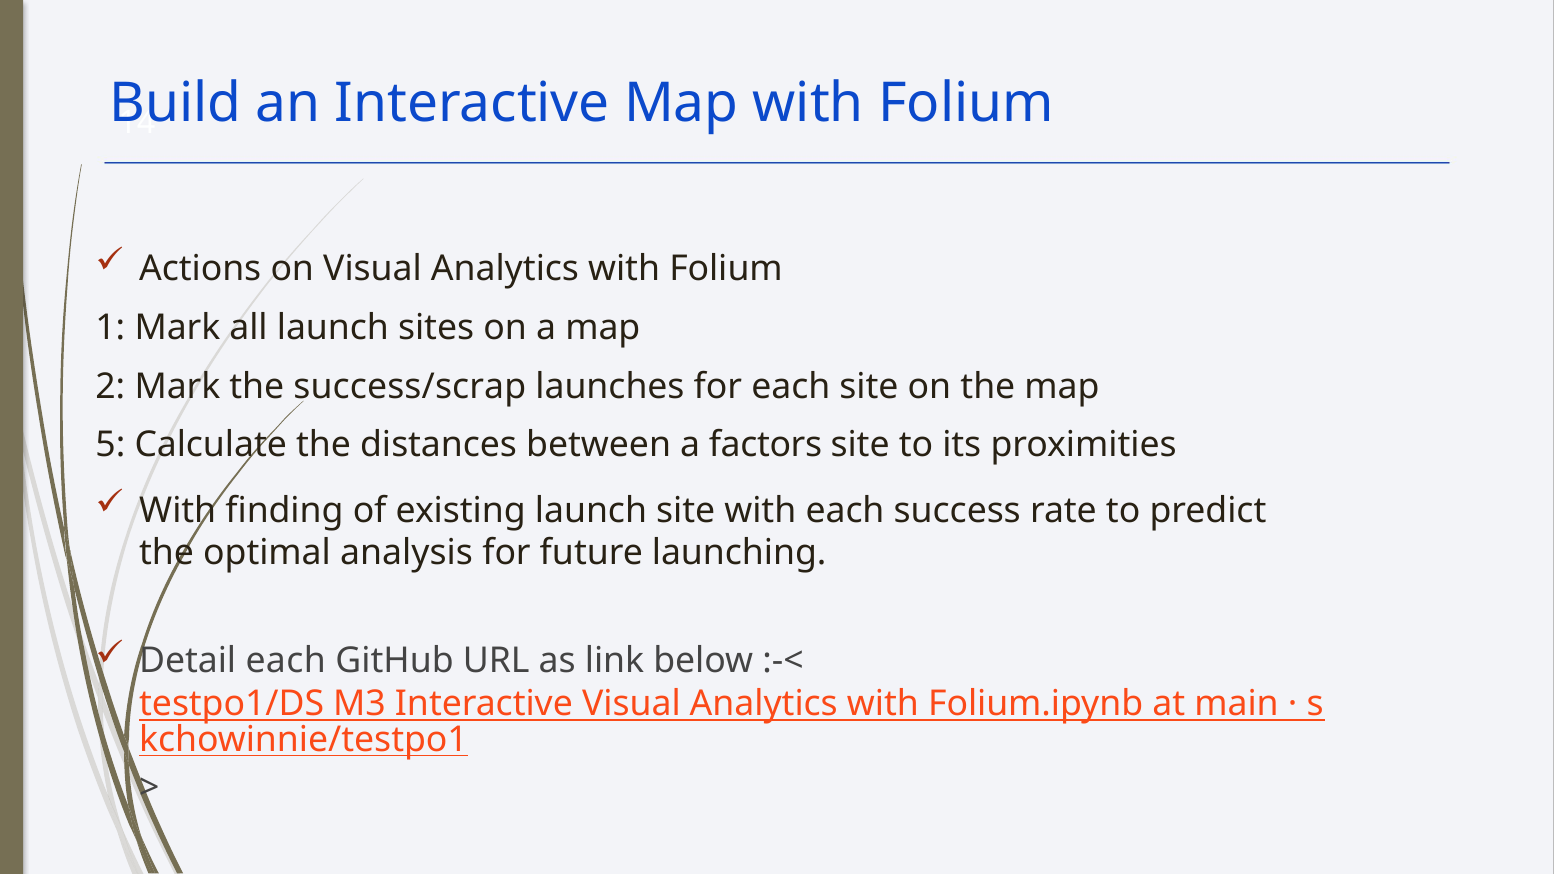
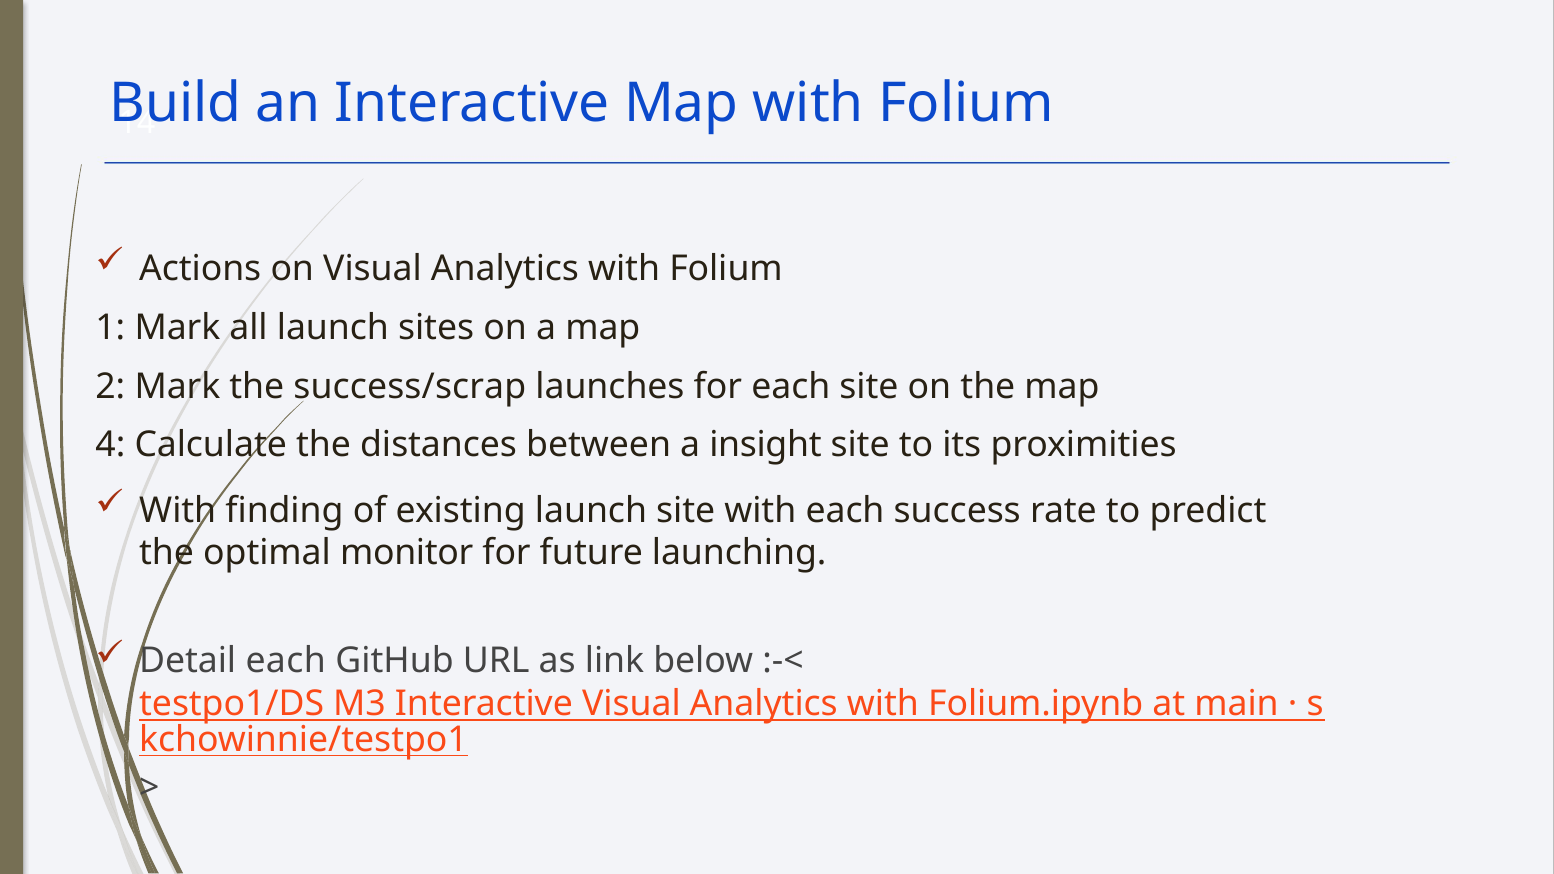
5: 5 -> 4
factors: factors -> insight
analysis: analysis -> monitor
